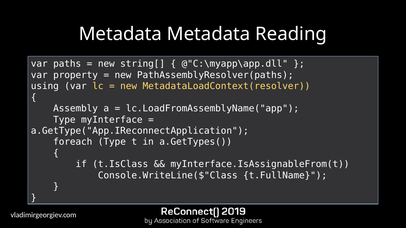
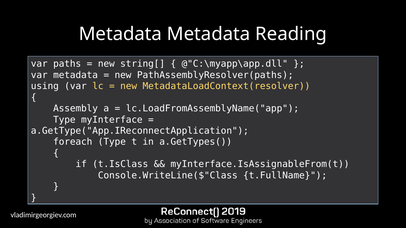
var property: property -> metadata
